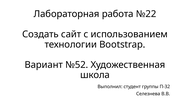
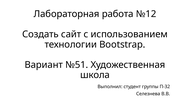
№22: №22 -> №12
№52: №52 -> №51
